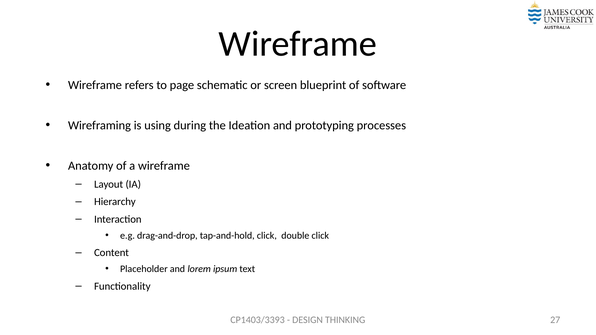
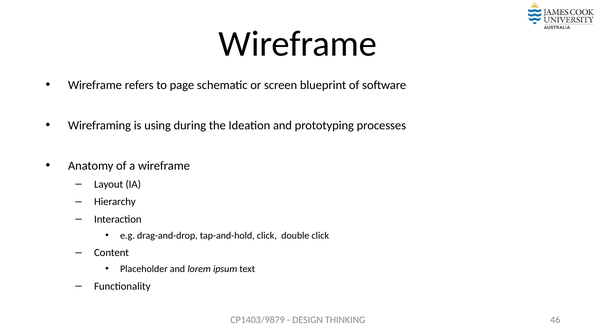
CP1403/3393: CP1403/3393 -> CP1403/9879
27: 27 -> 46
